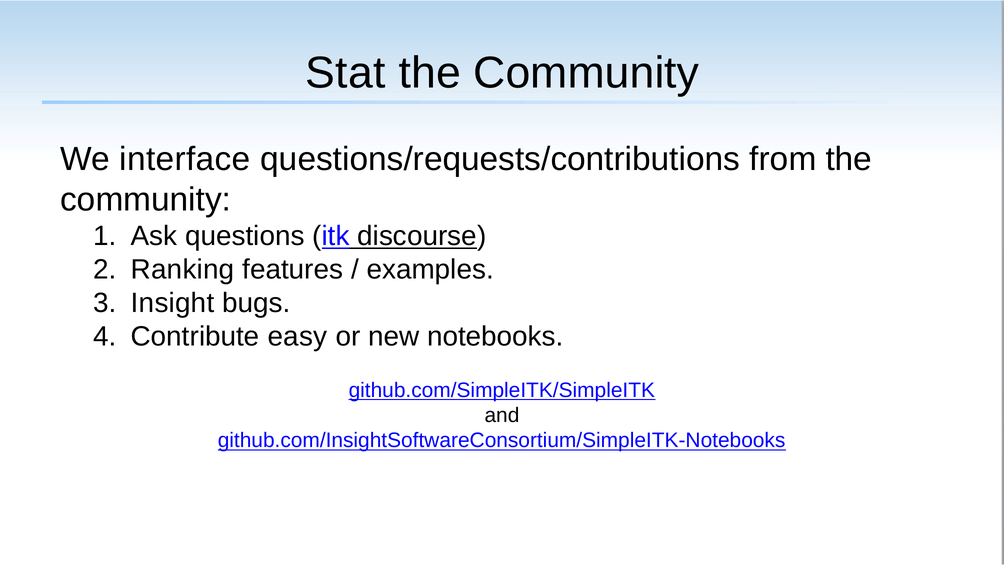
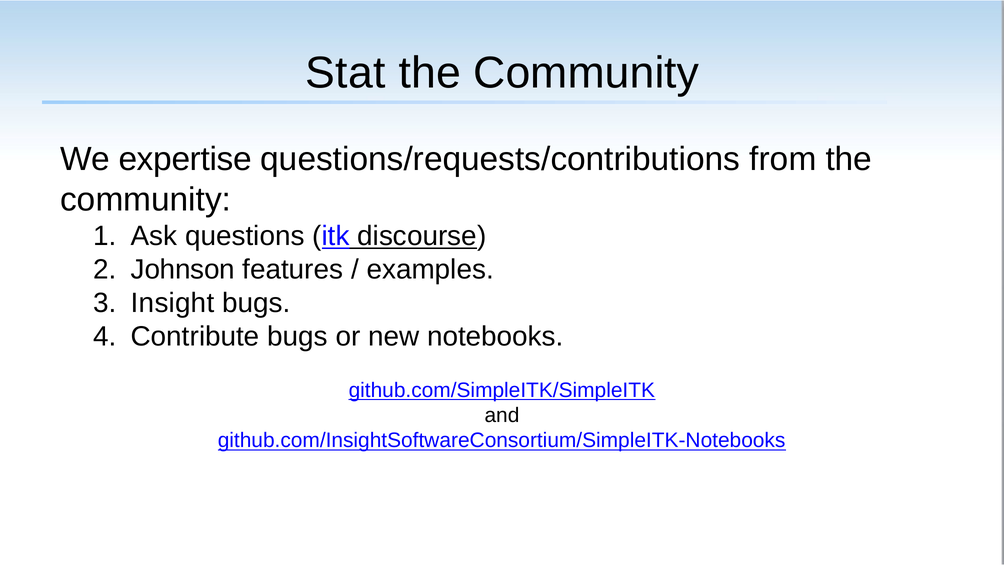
interface: interface -> expertise
Ranking: Ranking -> Johnson
Contribute easy: easy -> bugs
